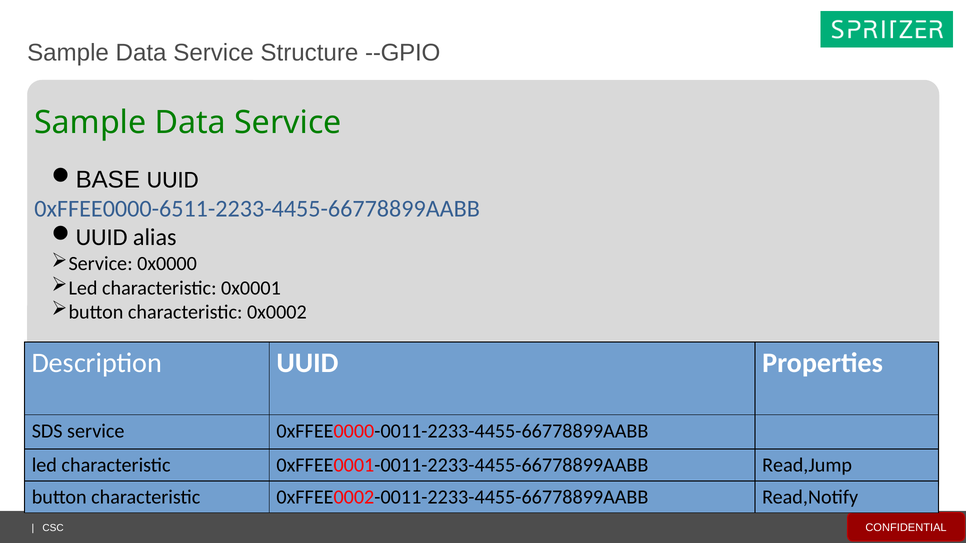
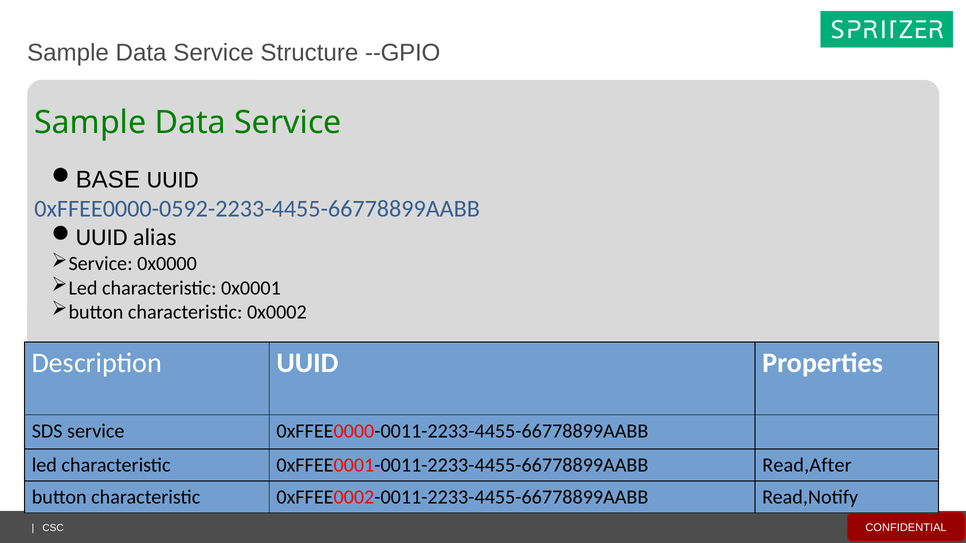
0xFFEE0000-6511-2233-4455-66778899AABB: 0xFFEE0000-6511-2233-4455-66778899AABB -> 0xFFEE0000-0592-2233-4455-66778899AABB
Read,Jump: Read,Jump -> Read,After
